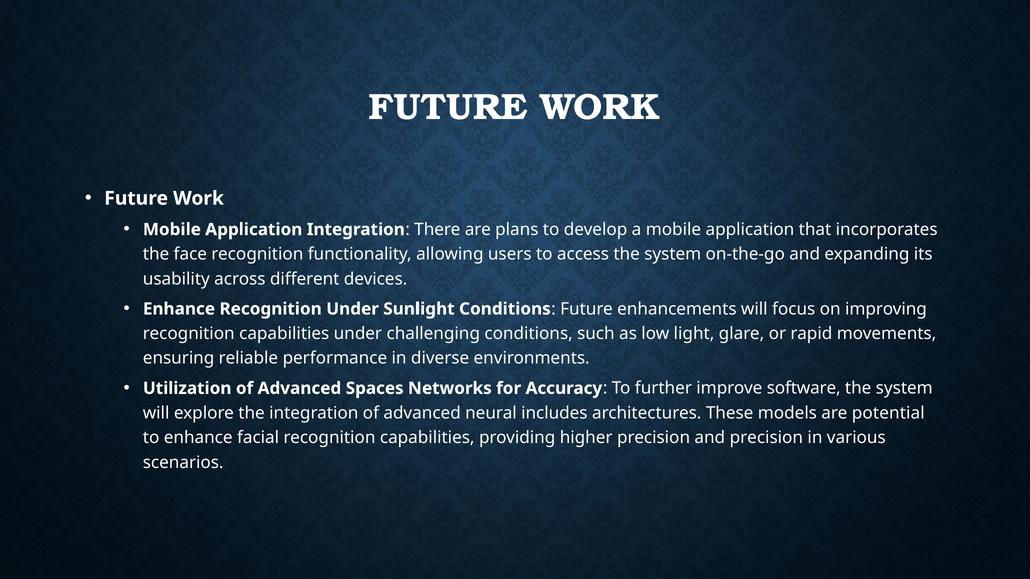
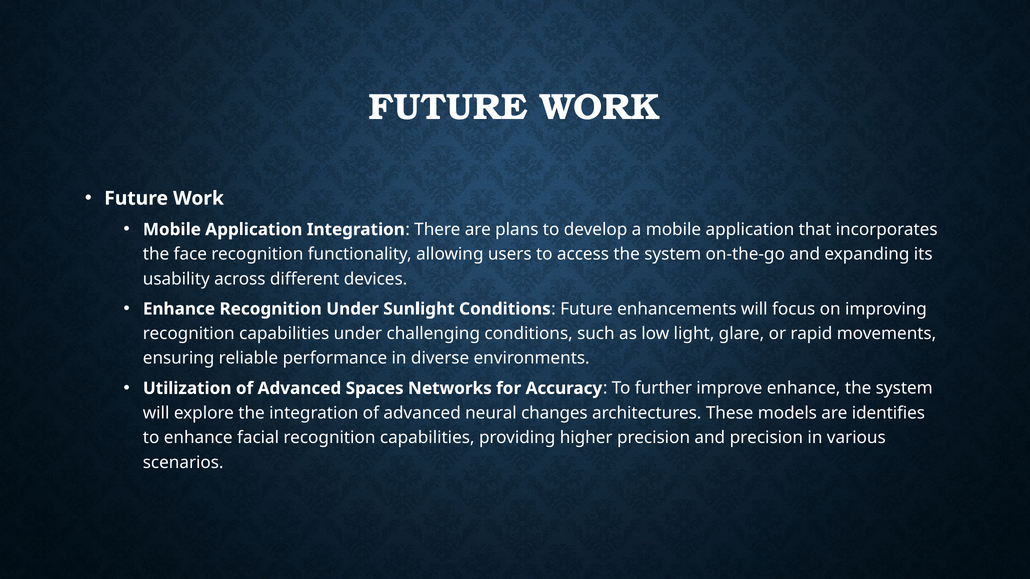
improve software: software -> enhance
includes: includes -> changes
potential: potential -> identifies
